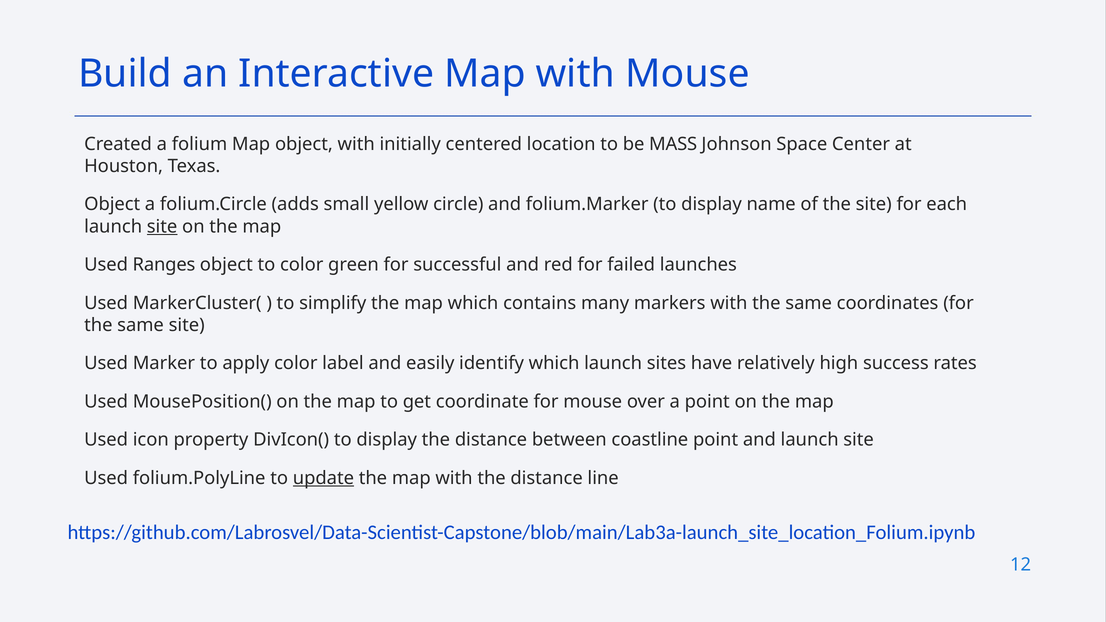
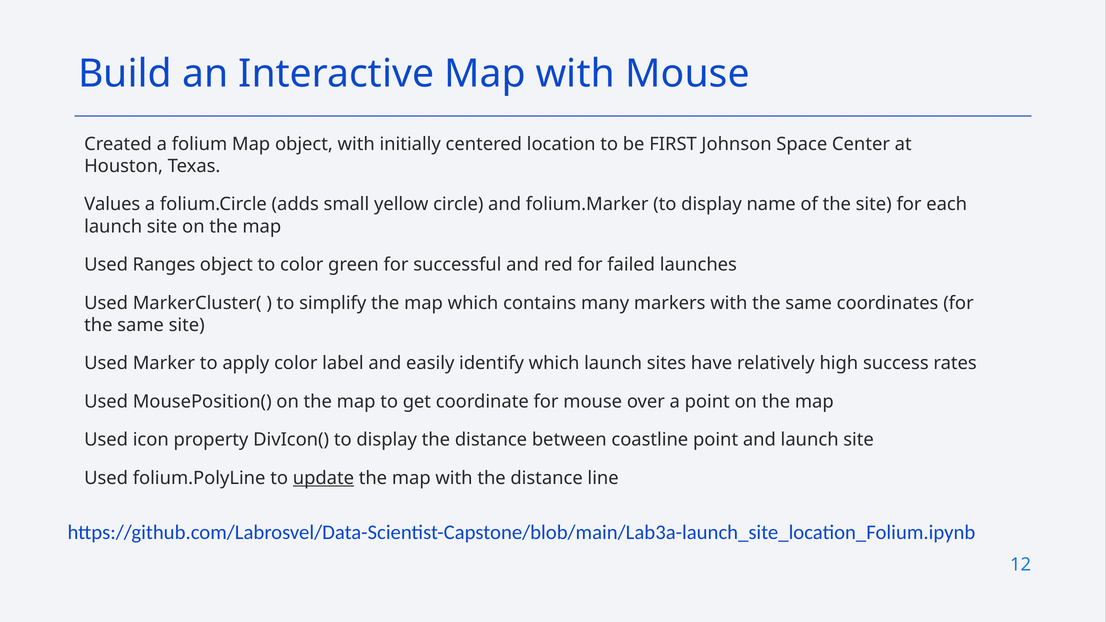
MASS: MASS -> FIRST
Object at (112, 204): Object -> Values
site at (162, 227) underline: present -> none
